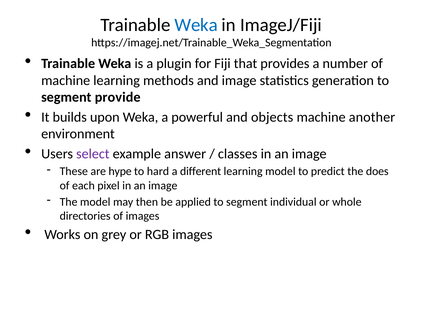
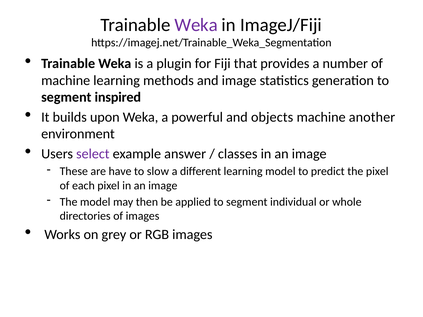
Weka at (196, 25) colour: blue -> purple
provide: provide -> inspired
hype: hype -> have
hard: hard -> slow
the does: does -> pixel
